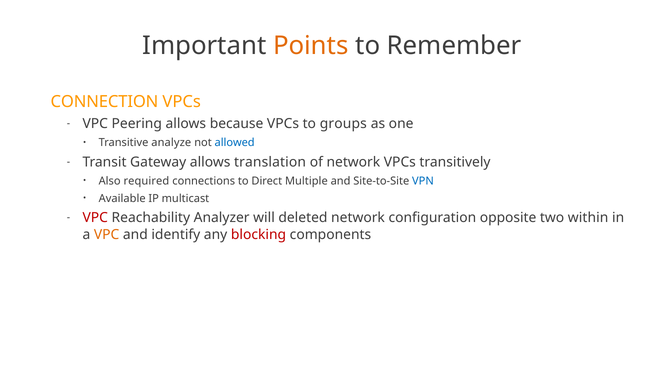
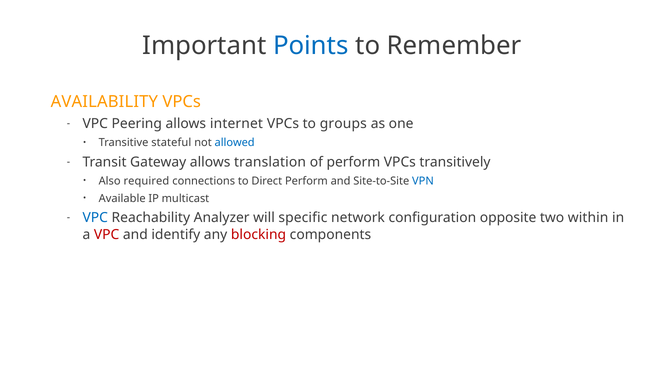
Points colour: orange -> blue
CONNECTION: CONNECTION -> AVAILABILITY
because: because -> internet
analyze: analyze -> stateful
of network: network -> perform
Direct Multiple: Multiple -> Perform
VPC at (95, 218) colour: red -> blue
deleted: deleted -> specific
VPC at (107, 234) colour: orange -> red
